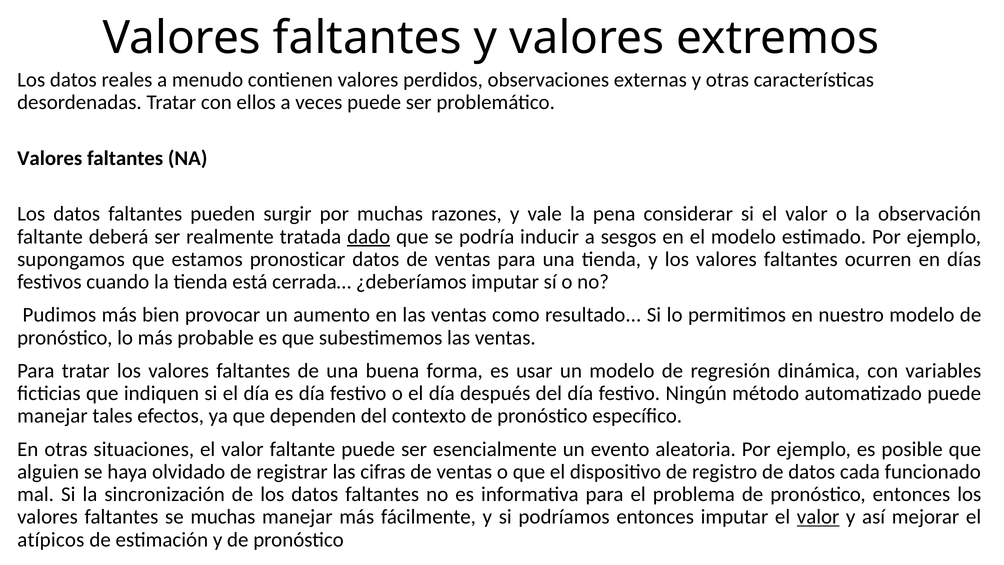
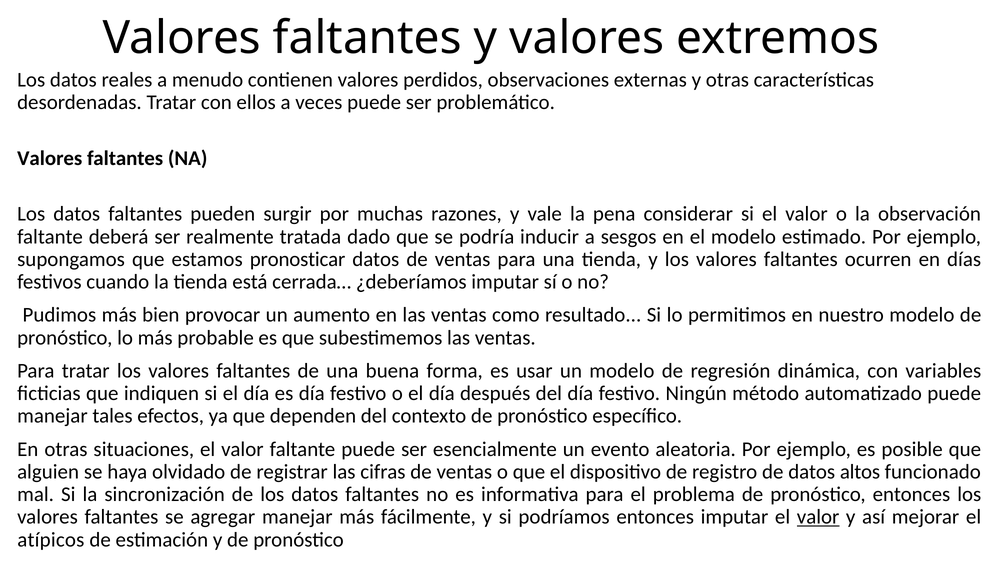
dado underline: present -> none
cada: cada -> altos
se muchas: muchas -> agregar
